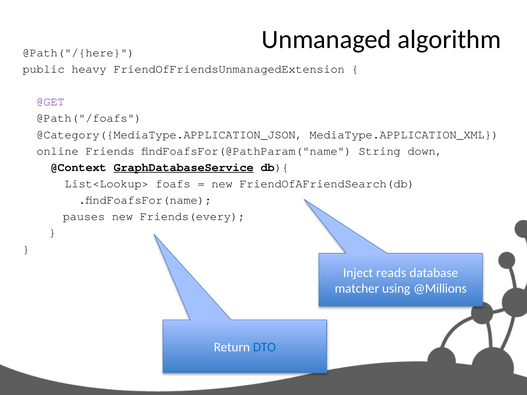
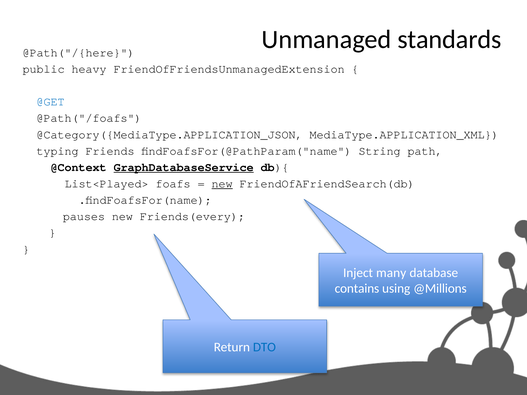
algorithm: algorithm -> standards
@GET colour: purple -> blue
online: online -> typing
down: down -> path
List<Lookup>: List<Lookup> -> List<Played>
new at (222, 184) underline: none -> present
reads: reads -> many
matcher: matcher -> contains
